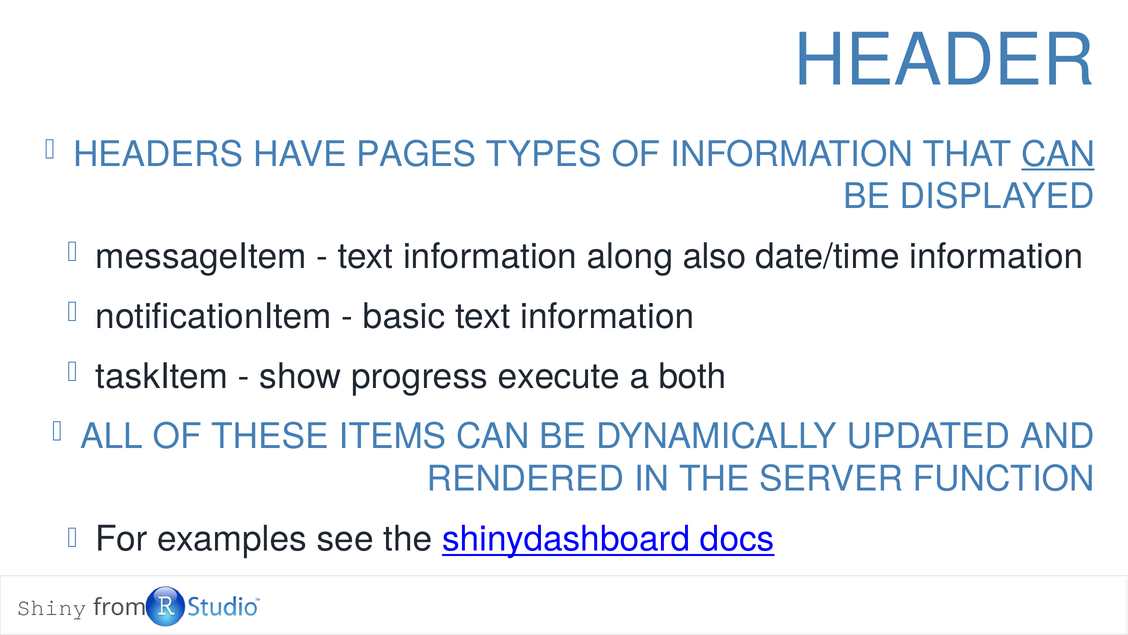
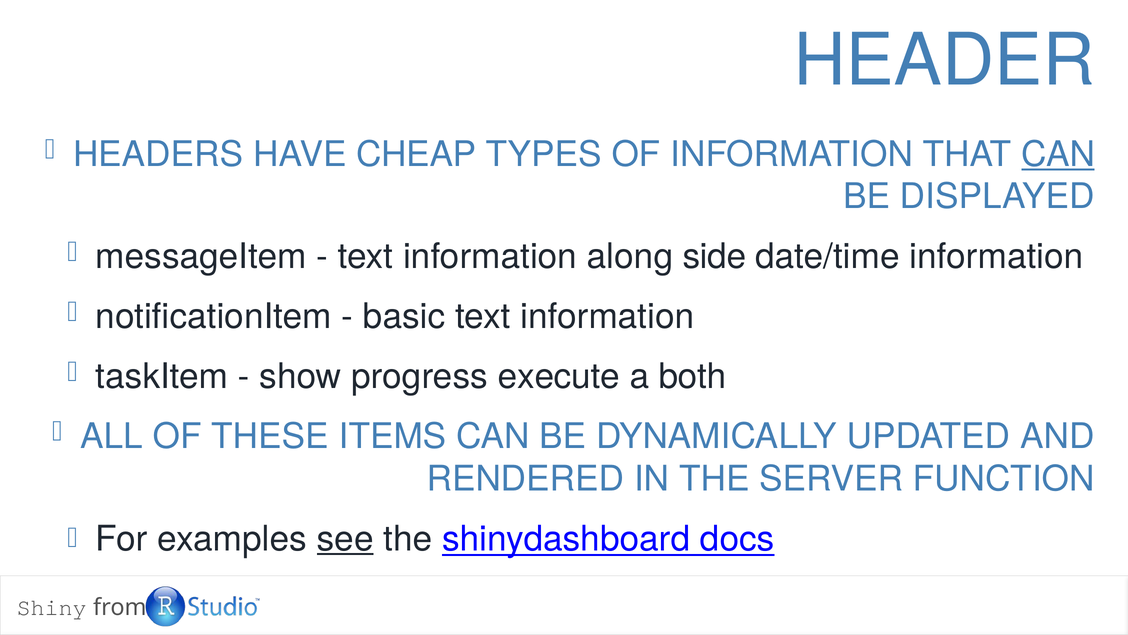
PAGES: PAGES -> CHEAP
also: also -> side
see underline: none -> present
